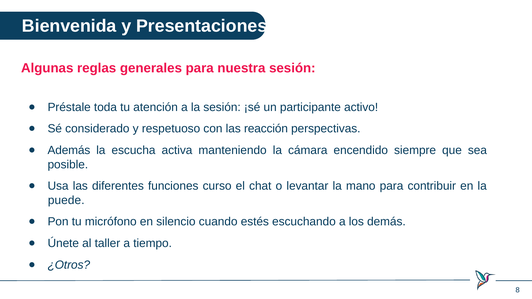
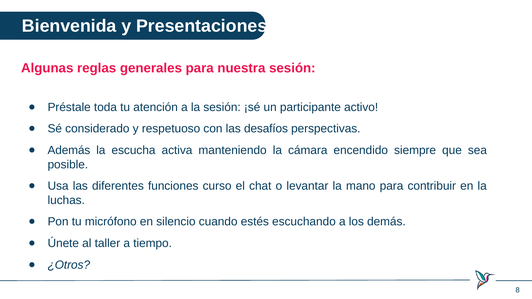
reacción: reacción -> desafíos
puede: puede -> luchas
